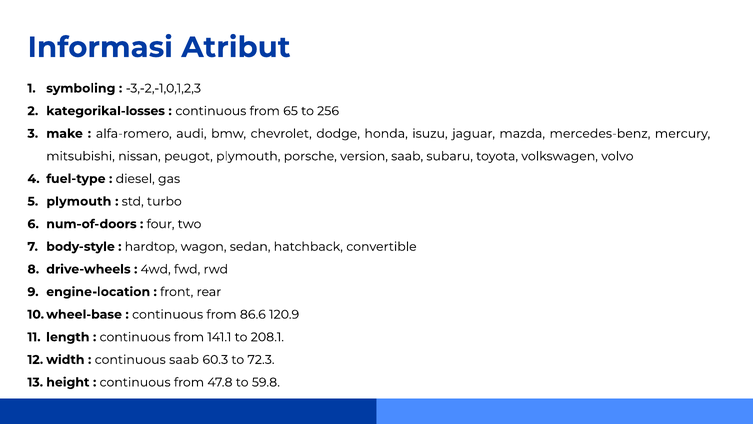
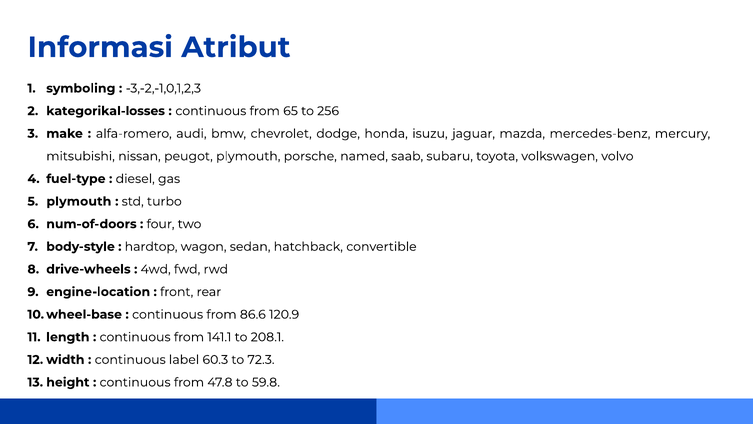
version: version -> named
continuous saab: saab -> label
